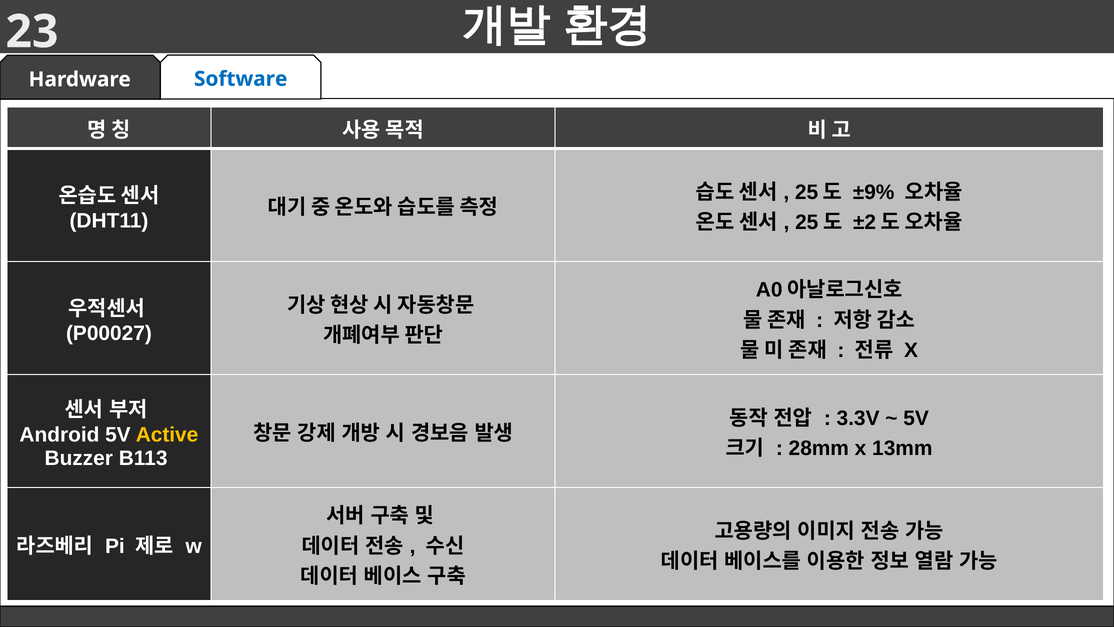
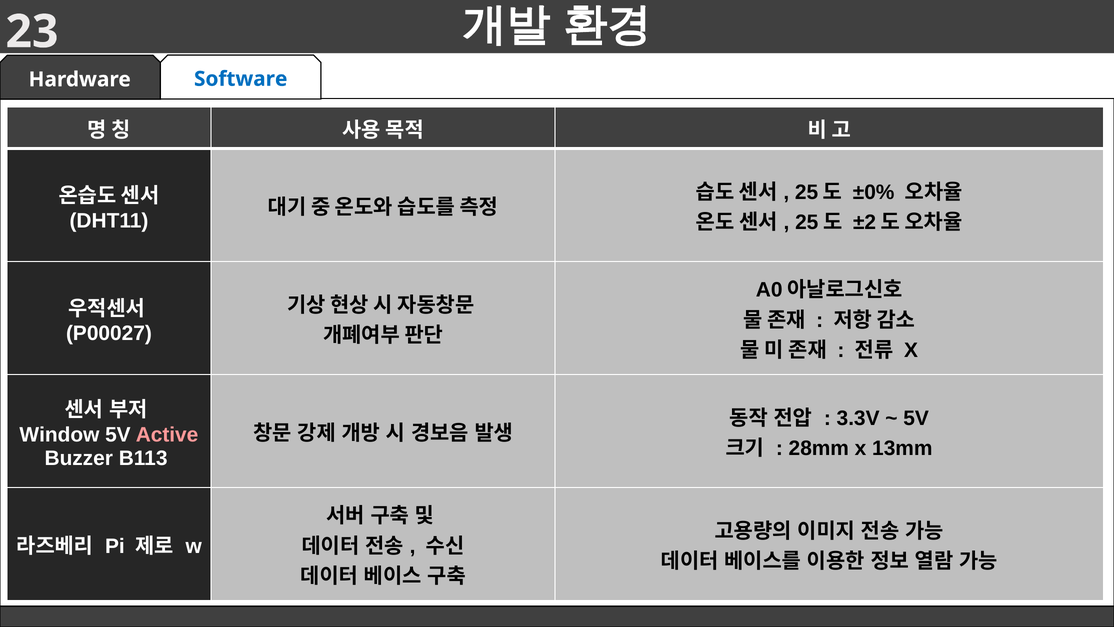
±9%: ±9% -> ±0%
Android: Android -> Window
Active colour: yellow -> pink
